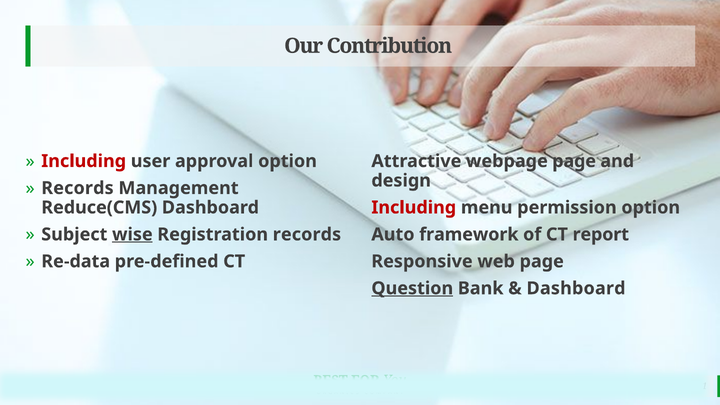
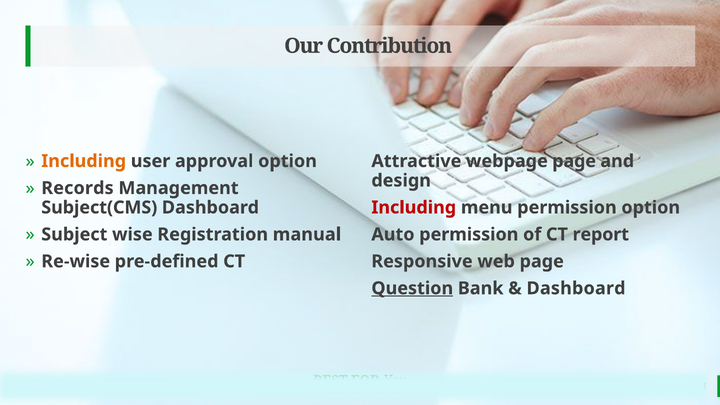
Including at (84, 161) colour: red -> orange
Reduce(CMS: Reduce(CMS -> Subject(CMS
wise underline: present -> none
Registration records: records -> manual
Auto framework: framework -> permission
Re-data: Re-data -> Re-wise
